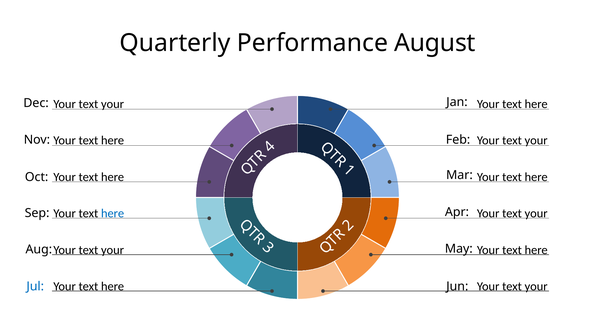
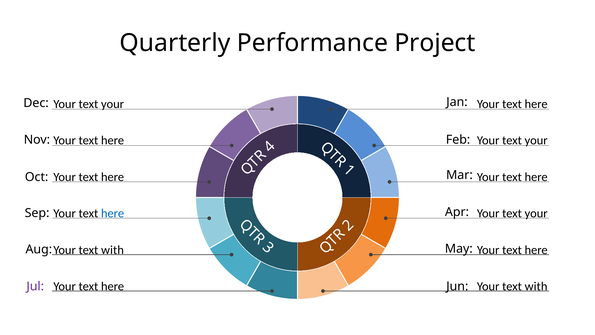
August: August -> Project
your at (113, 250): your -> with
your at (536, 286): your -> with
Jul colour: blue -> purple
